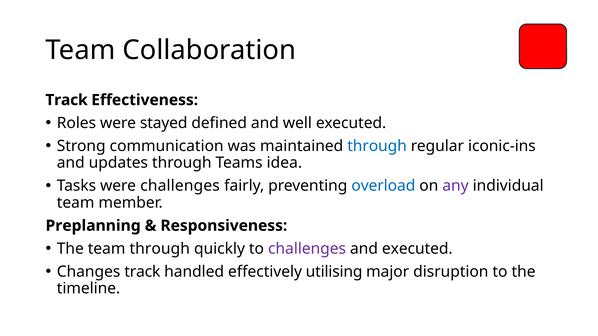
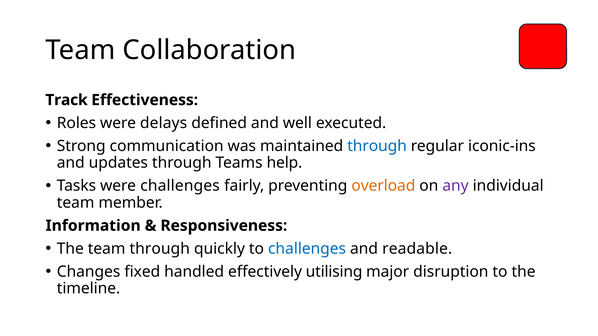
stayed: stayed -> delays
idea: idea -> help
overload colour: blue -> orange
Preplanning: Preplanning -> Information
challenges at (307, 249) colour: purple -> blue
and executed: executed -> readable
Changes track: track -> fixed
